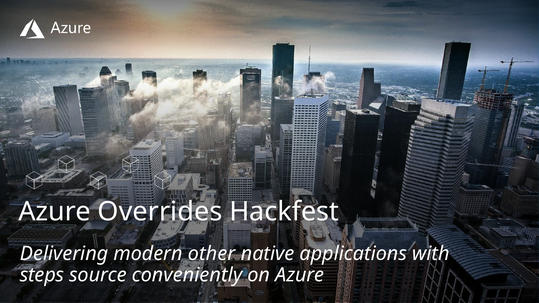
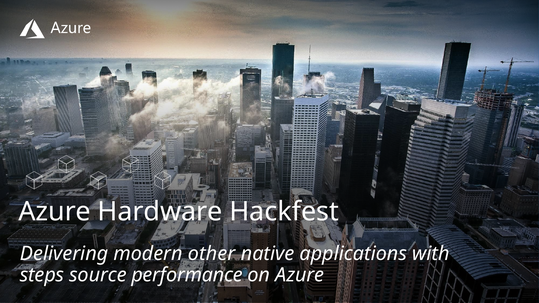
Overrides: Overrides -> Hardware
conveniently: conveniently -> performance
